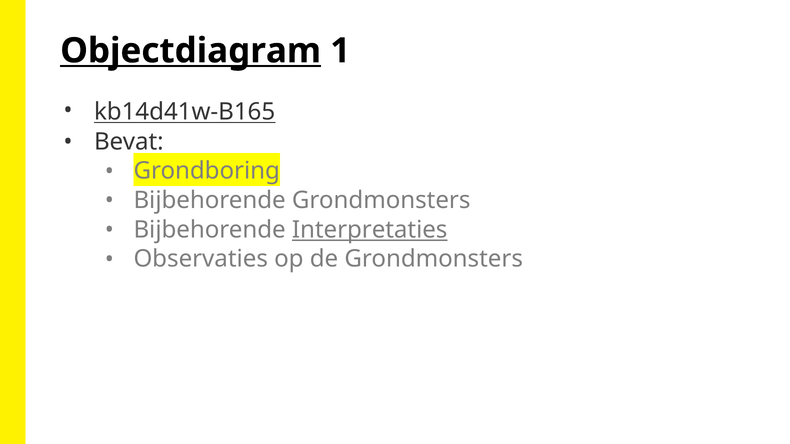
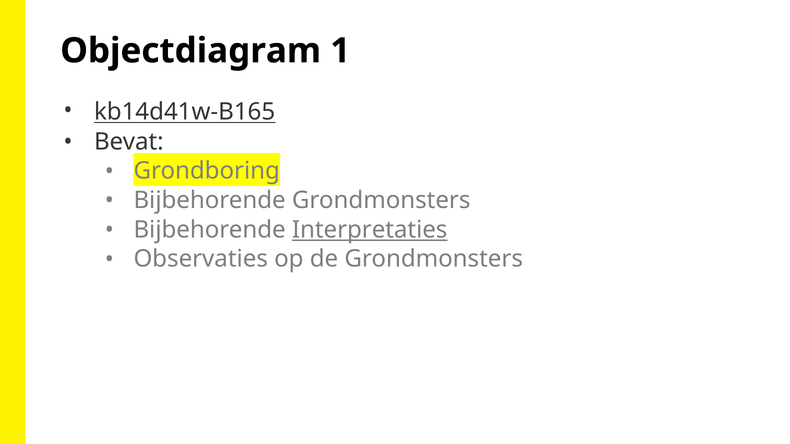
Objectdiagram underline: present -> none
